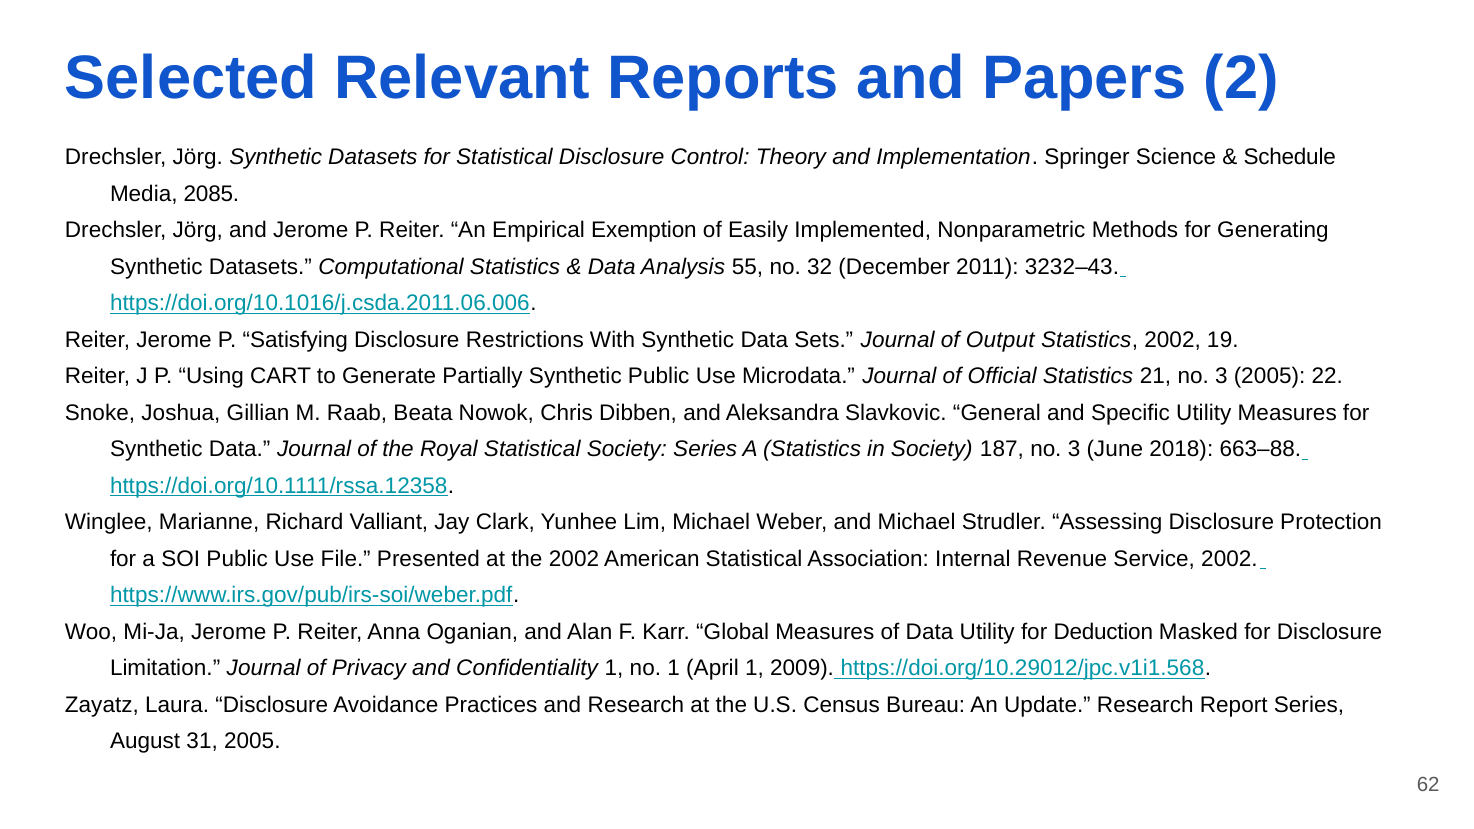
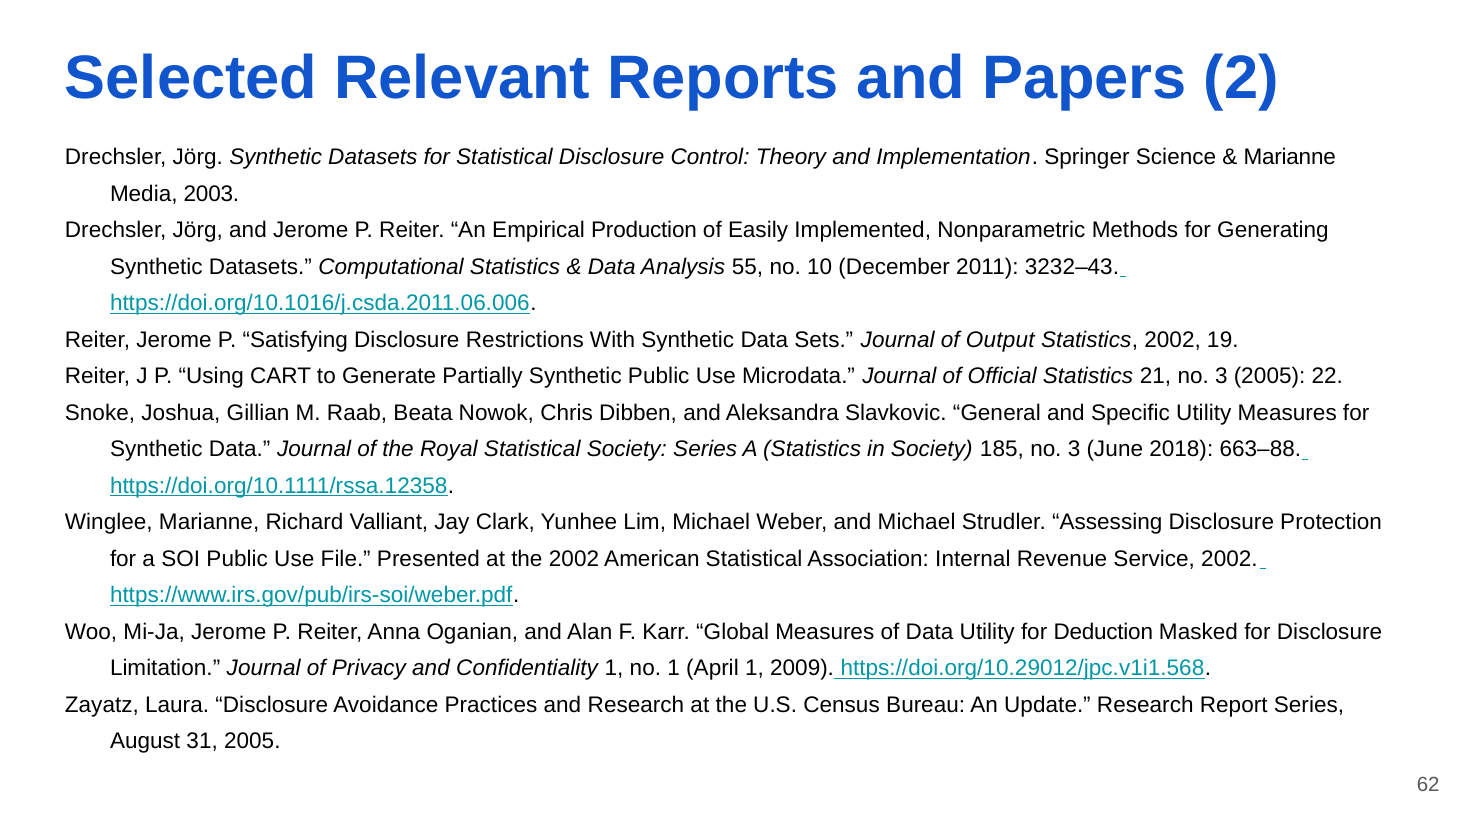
Schedule at (1290, 157): Schedule -> Marianne
2085: 2085 -> 2003
Exemption: Exemption -> Production
32: 32 -> 10
187: 187 -> 185
